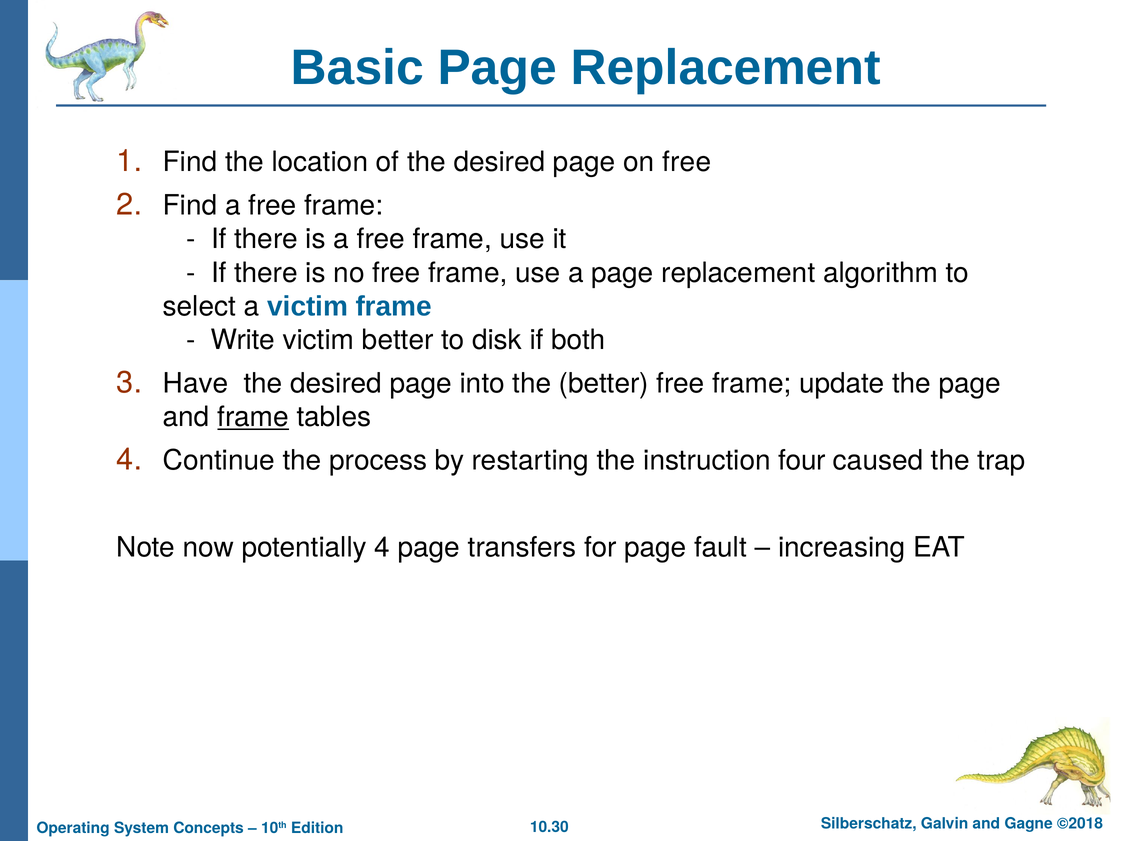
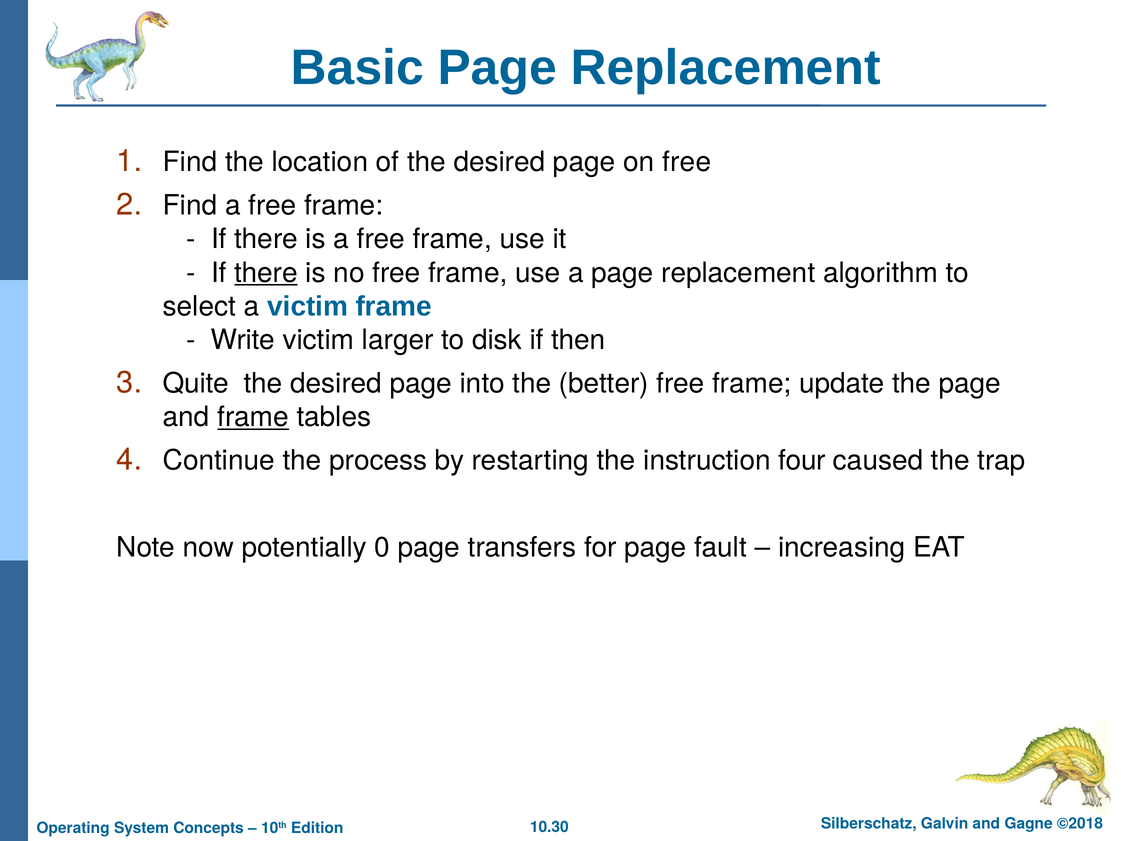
there at (266, 273) underline: none -> present
victim better: better -> larger
both: both -> then
Have: Have -> Quite
potentially 4: 4 -> 0
